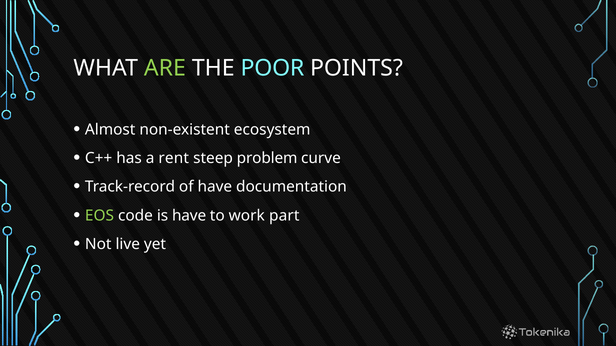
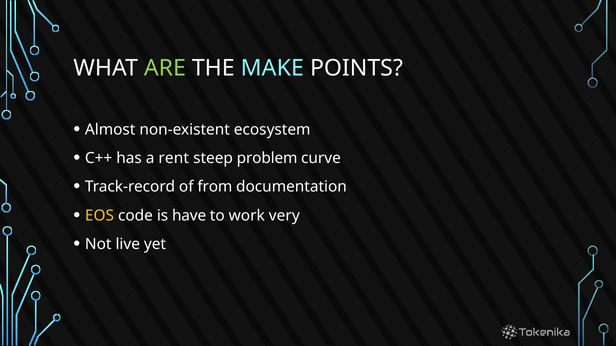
POOR: POOR -> MAKE
of have: have -> from
EOS colour: light green -> yellow
part: part -> very
